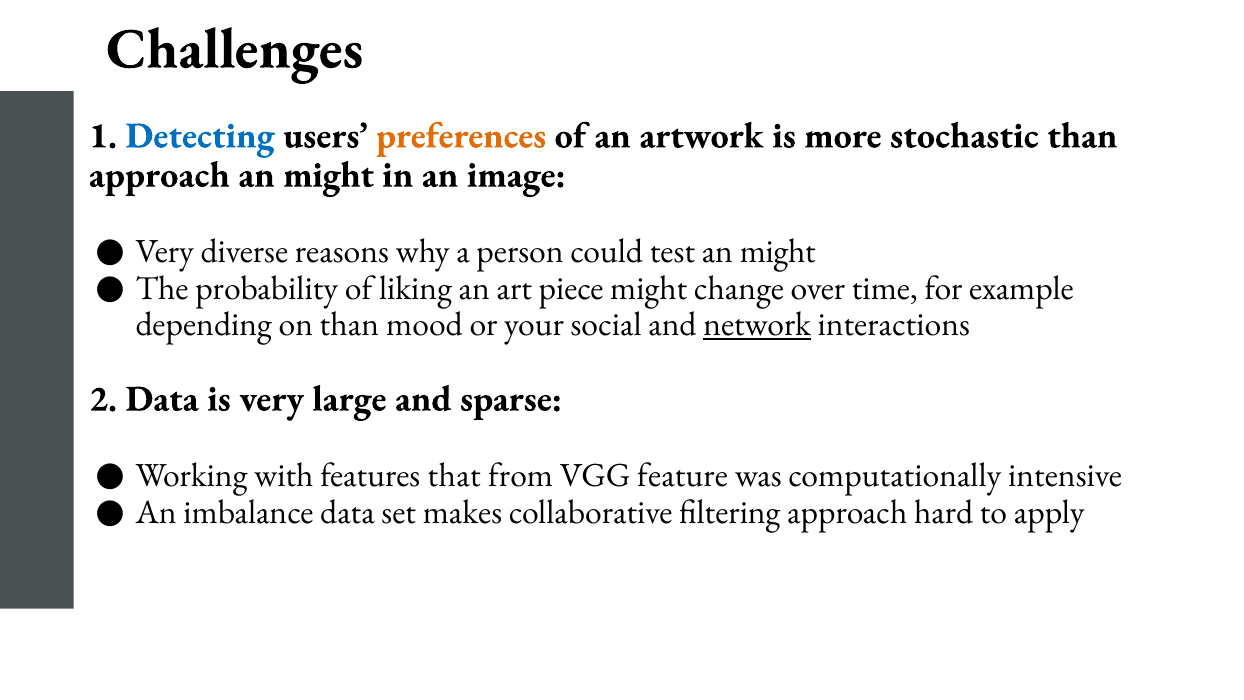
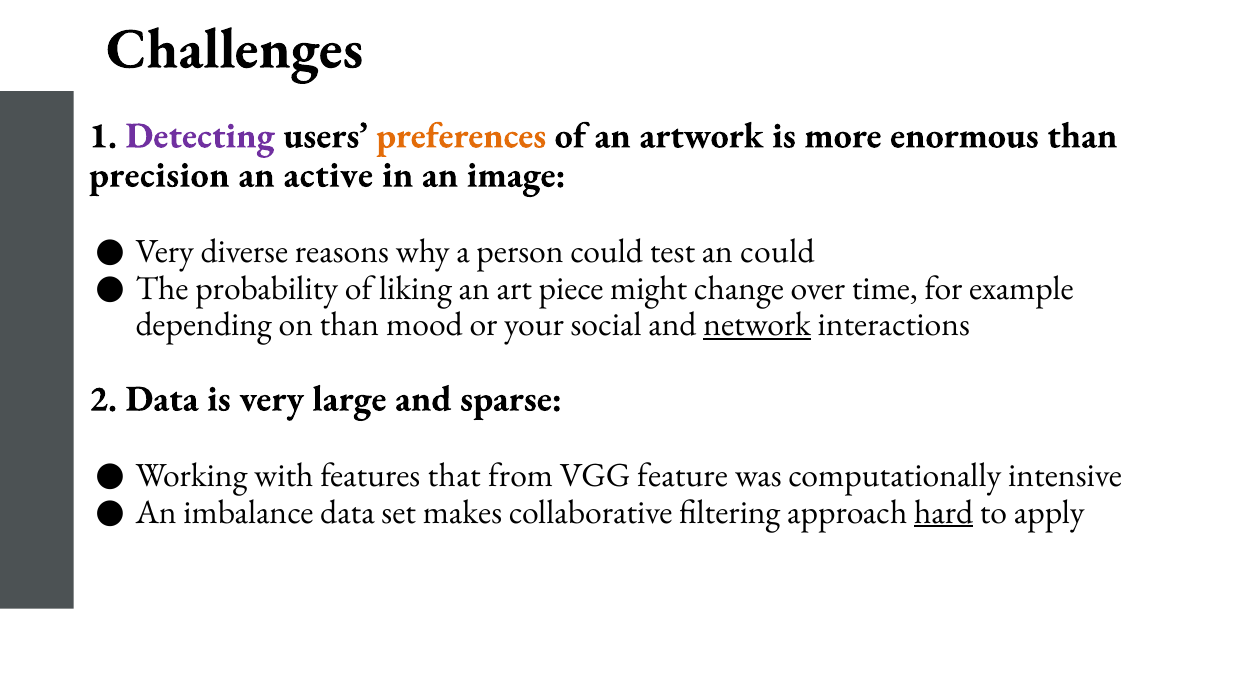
Detecting colour: blue -> purple
stochastic: stochastic -> enormous
approach at (159, 175): approach -> precision
might at (329, 175): might -> active
might at (778, 252): might -> could
hard underline: none -> present
